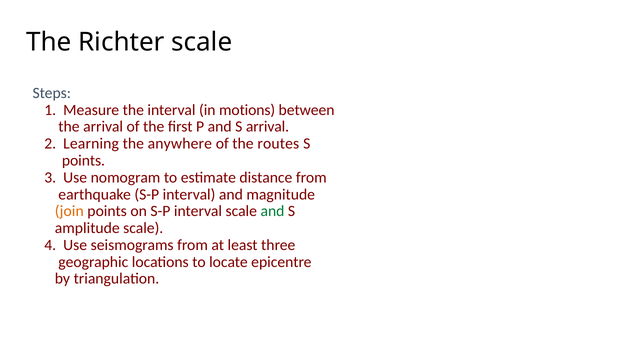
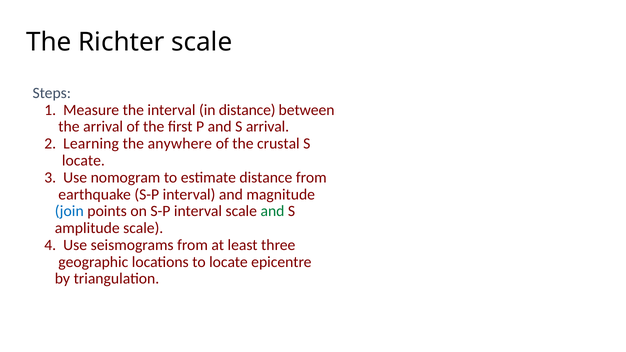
in motions: motions -> distance
routes: routes -> crustal
points at (83, 161): points -> locate
join colour: orange -> blue
